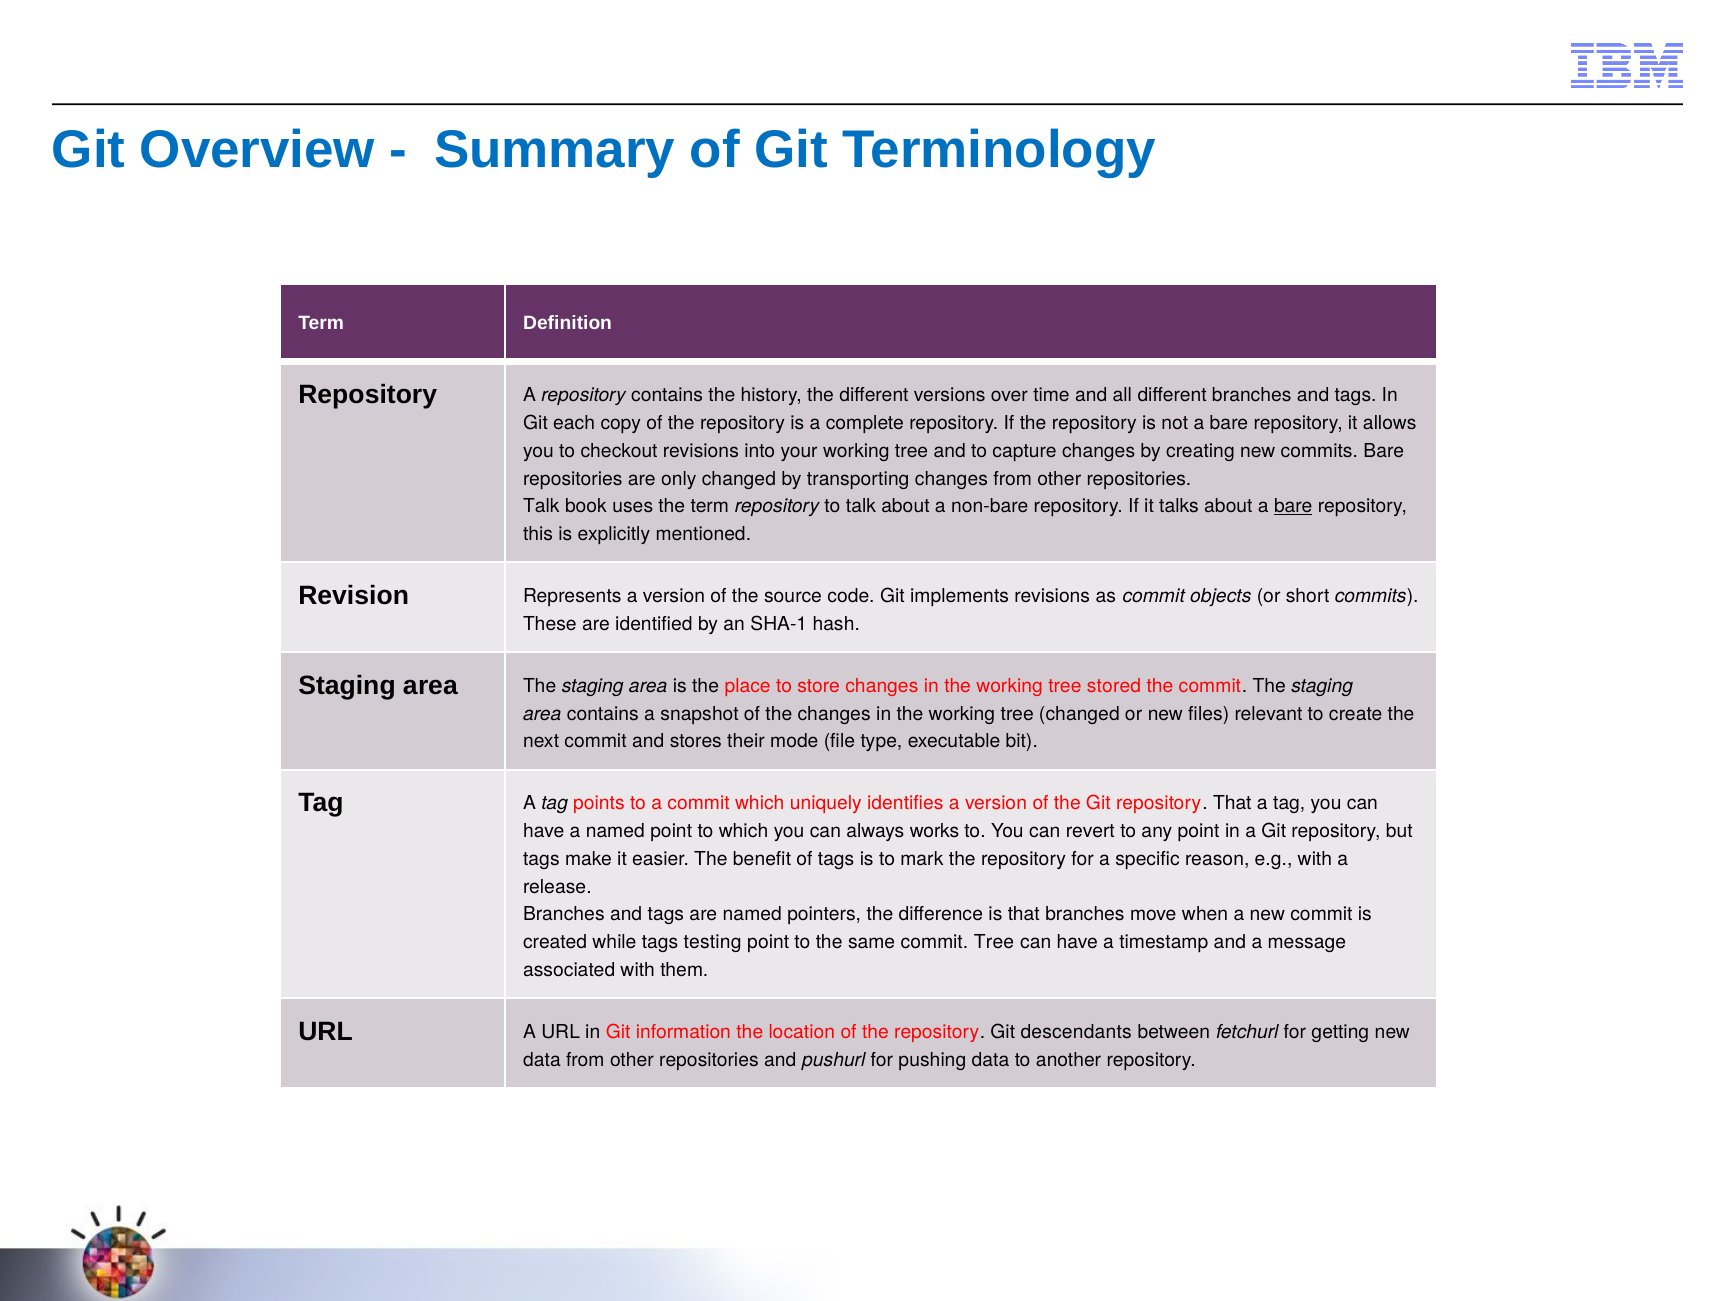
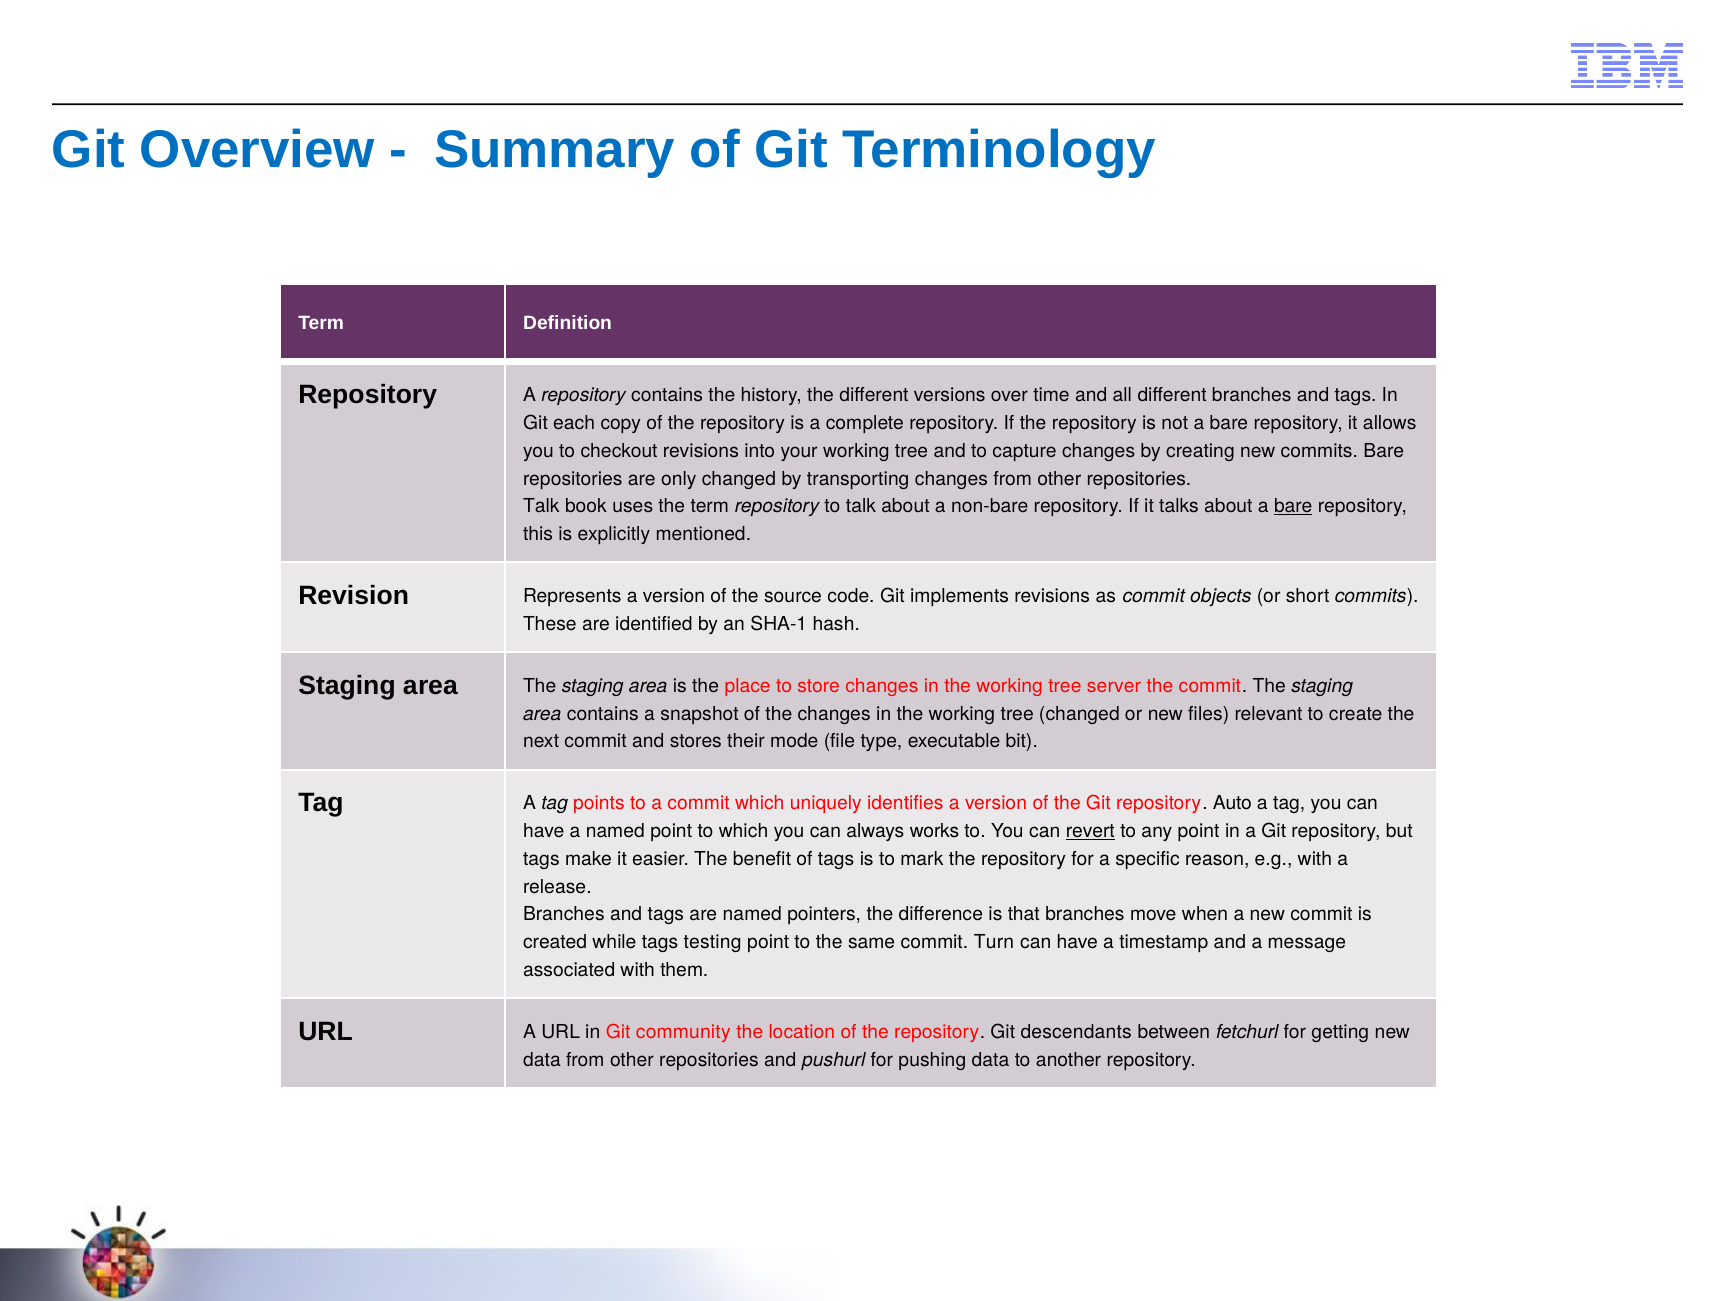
stored: stored -> server
repository That: That -> Auto
revert underline: none -> present
commit Tree: Tree -> Turn
information: information -> community
